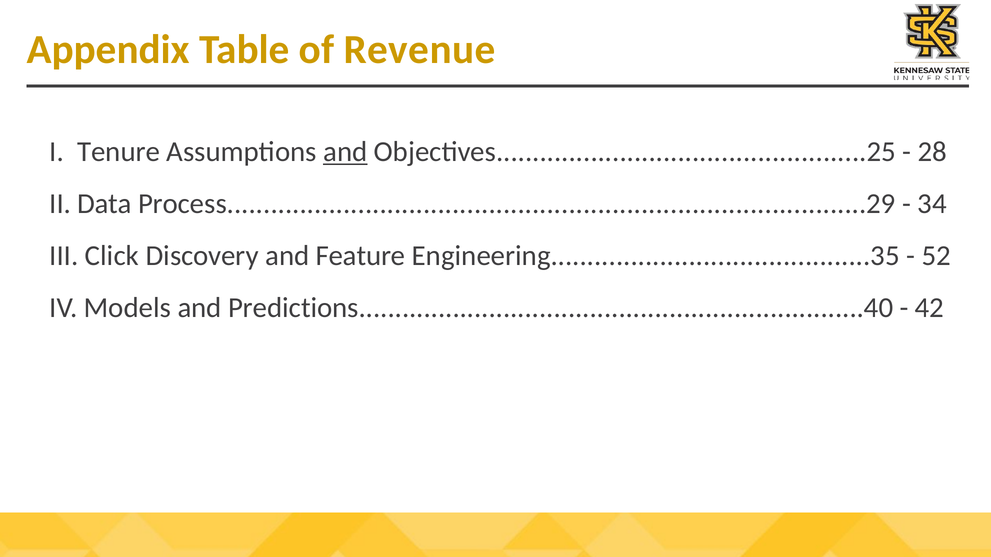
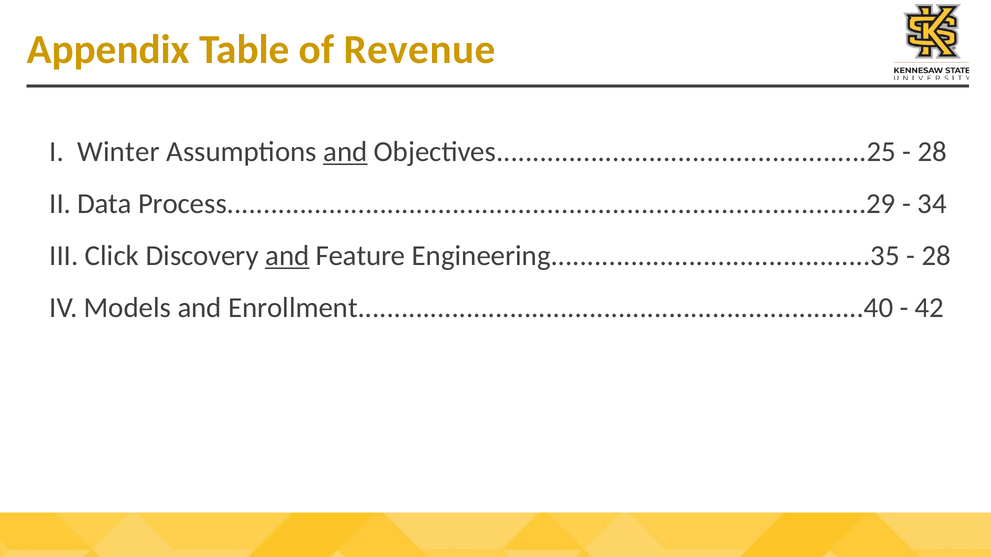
Tenure: Tenure -> Winter
and at (287, 256) underline: none -> present
52 at (936, 256): 52 -> 28
Predictions......................................................................40: Predictions......................................................................40 -> Enrollment......................................................................40
